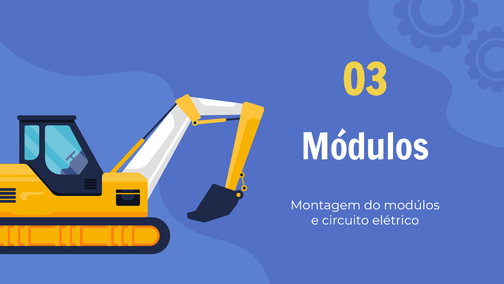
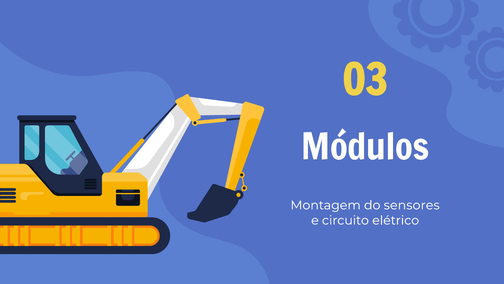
modúlos: modúlos -> sensores
